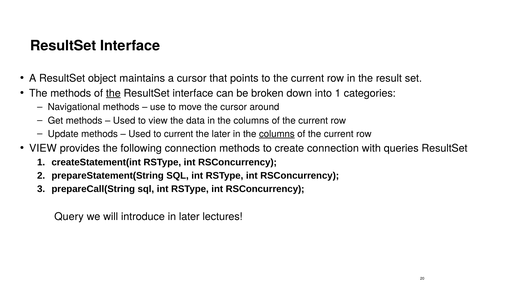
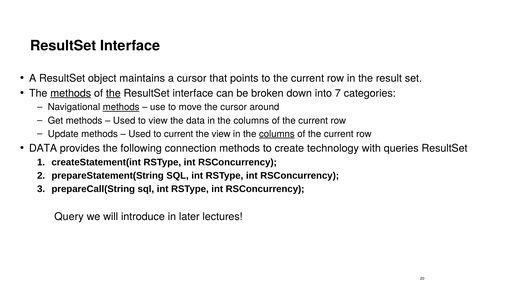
methods at (71, 93) underline: none -> present
into 1: 1 -> 7
methods at (121, 107) underline: none -> present
the later: later -> view
VIEW at (43, 149): VIEW -> DATA
create connection: connection -> technology
